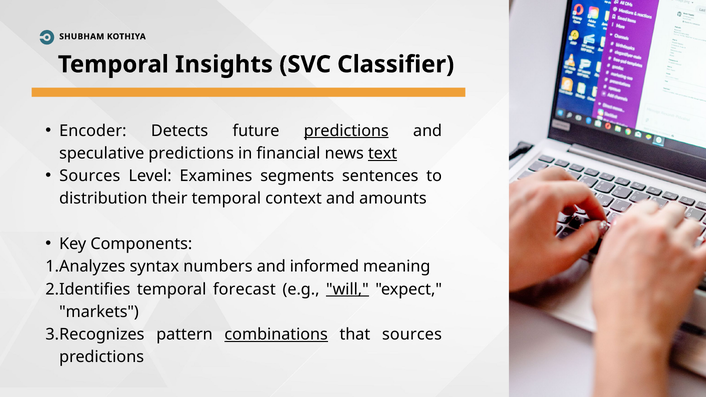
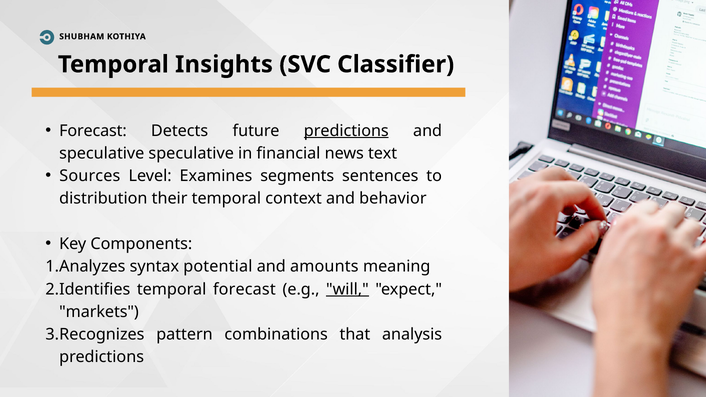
Encoder at (93, 131): Encoder -> Forecast
speculative predictions: predictions -> speculative
text underline: present -> none
amounts: amounts -> behavior
numbers: numbers -> potential
informed: informed -> amounts
combinations underline: present -> none
that sources: sources -> analysis
